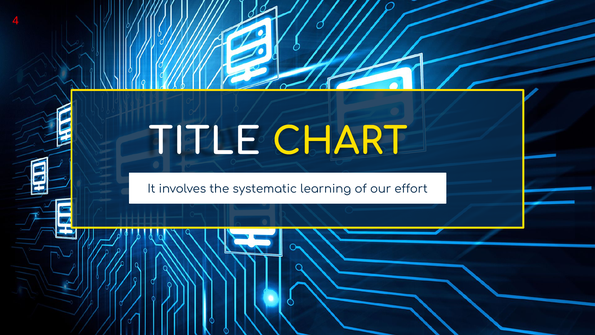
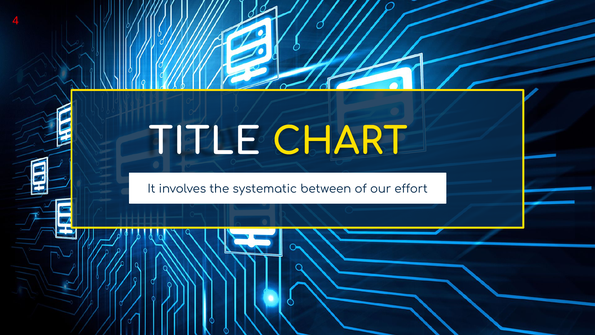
learning: learning -> between
